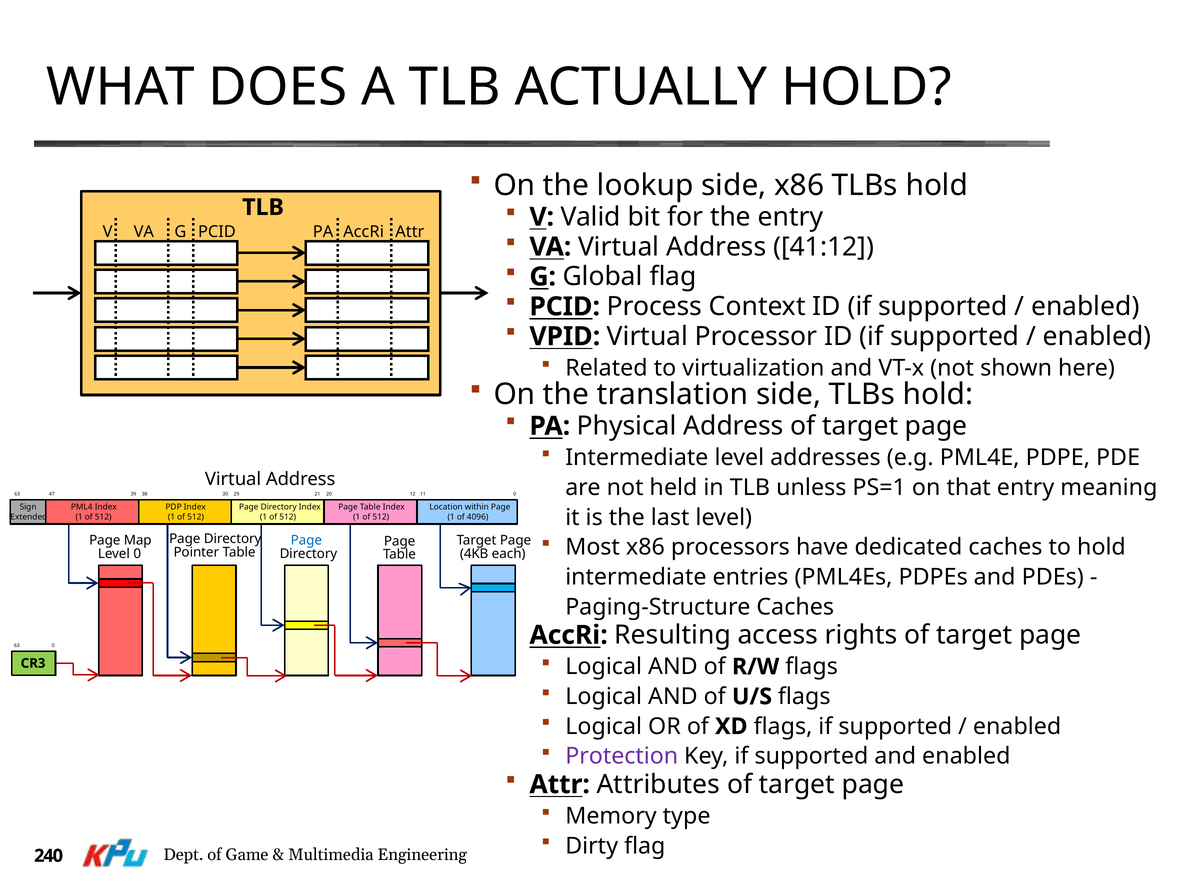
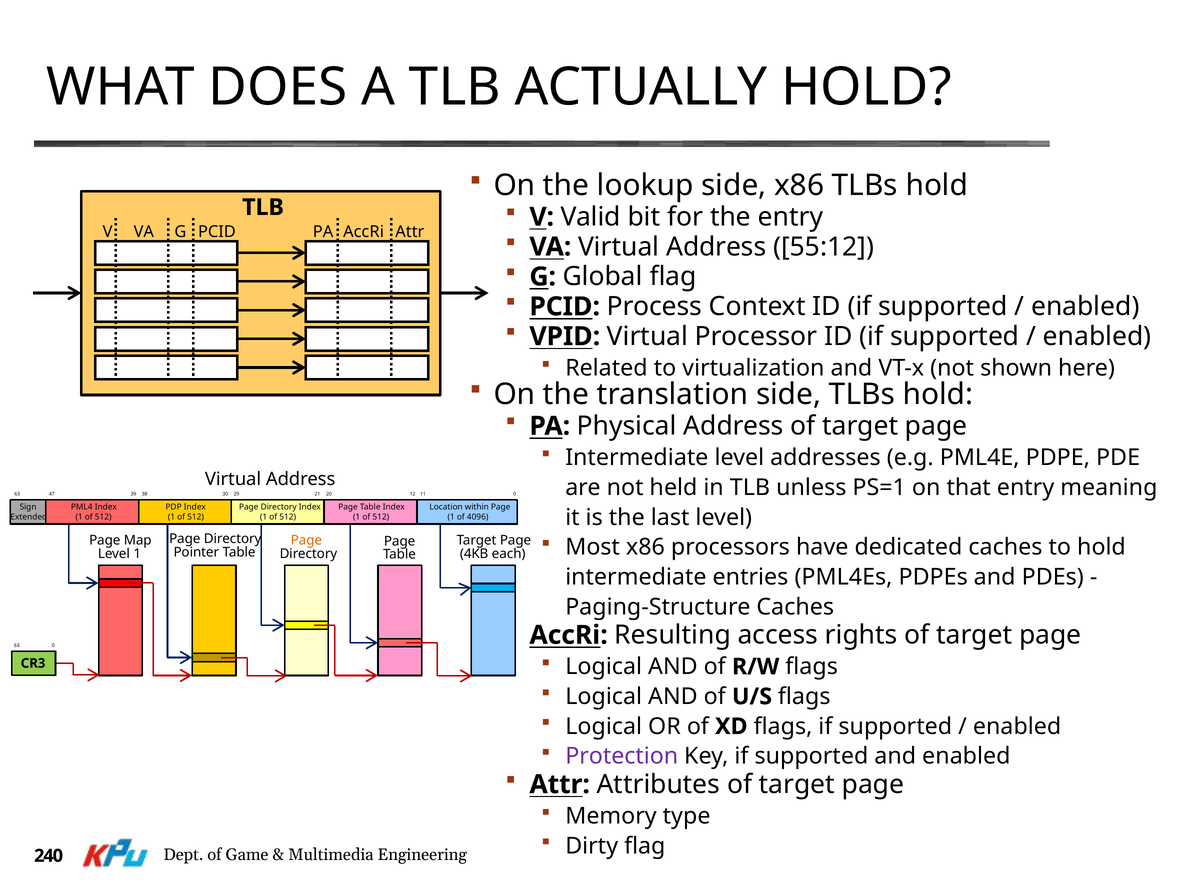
41:12: 41:12 -> 55:12
Page at (306, 541) colour: blue -> orange
Level 0: 0 -> 1
